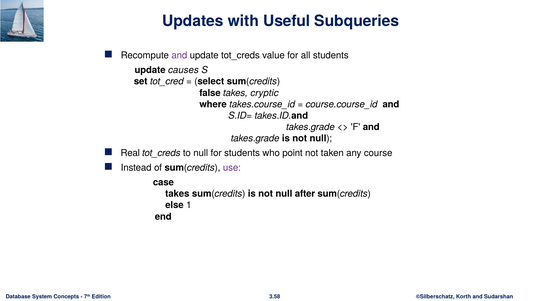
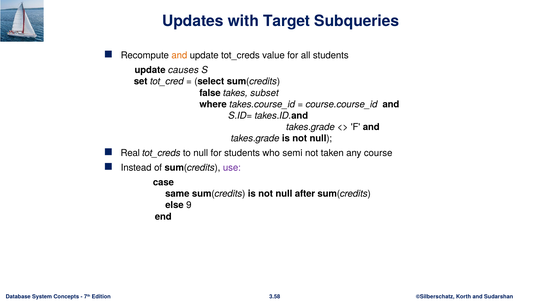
Useful: Useful -> Target
and at (179, 55) colour: purple -> orange
cryptic: cryptic -> subset
point: point -> semi
takes at (177, 193): takes -> same
1: 1 -> 9
